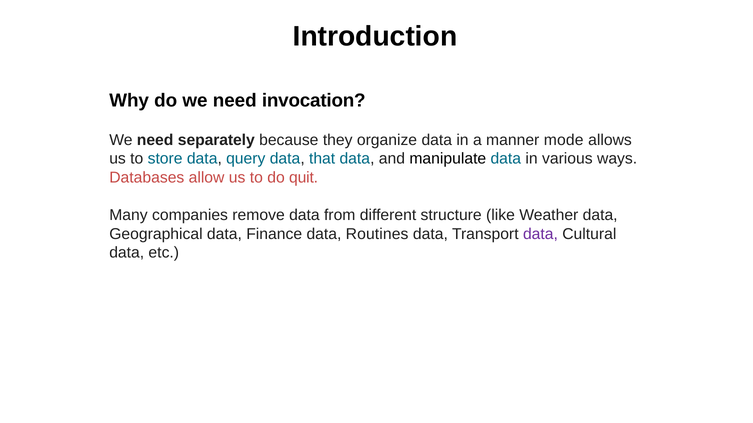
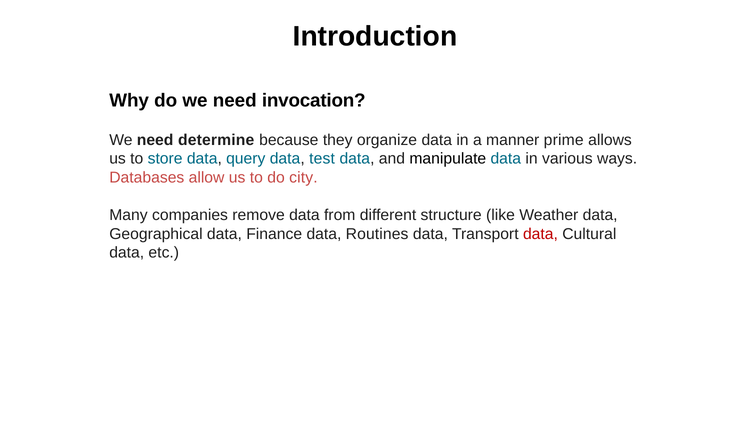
separately: separately -> determine
mode: mode -> prime
that: that -> test
quit: quit -> city
data at (540, 234) colour: purple -> red
